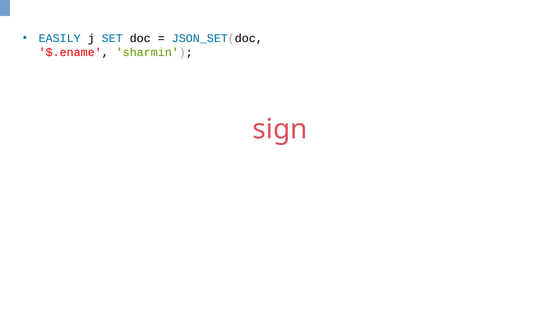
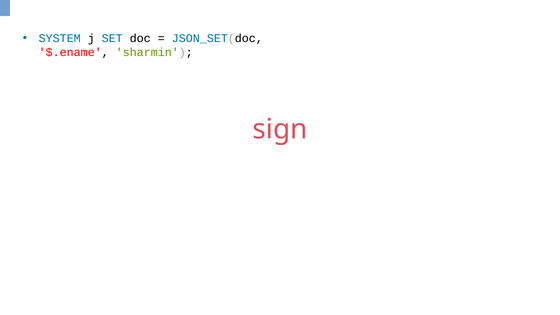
EASILY: EASILY -> SYSTEM
